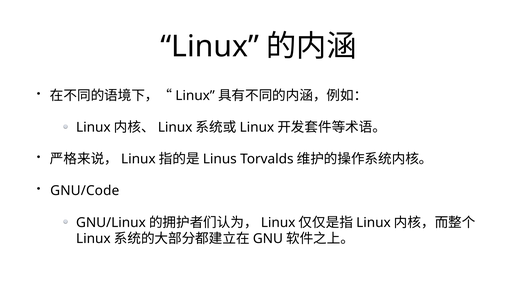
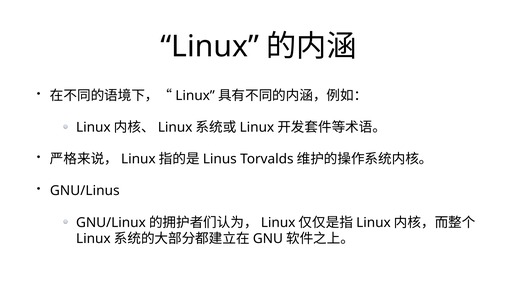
GNU/Code: GNU/Code -> GNU/Linus
